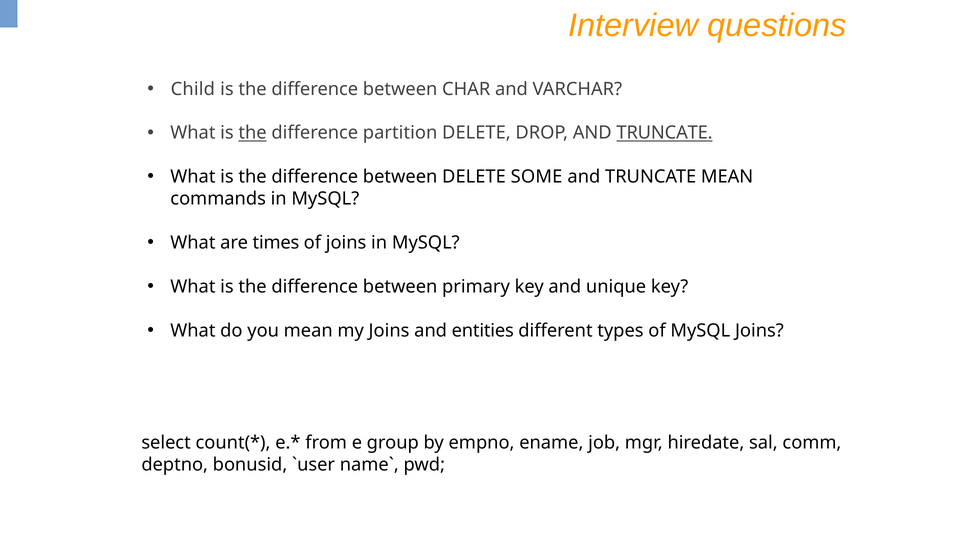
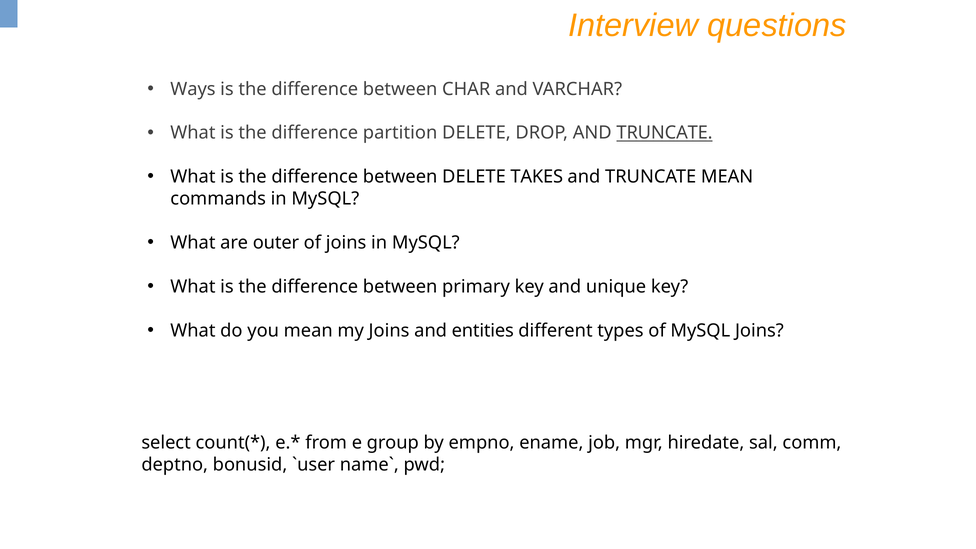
Child: Child -> Ways
the at (253, 133) underline: present -> none
SOME: SOME -> TAKES
times: times -> outer
